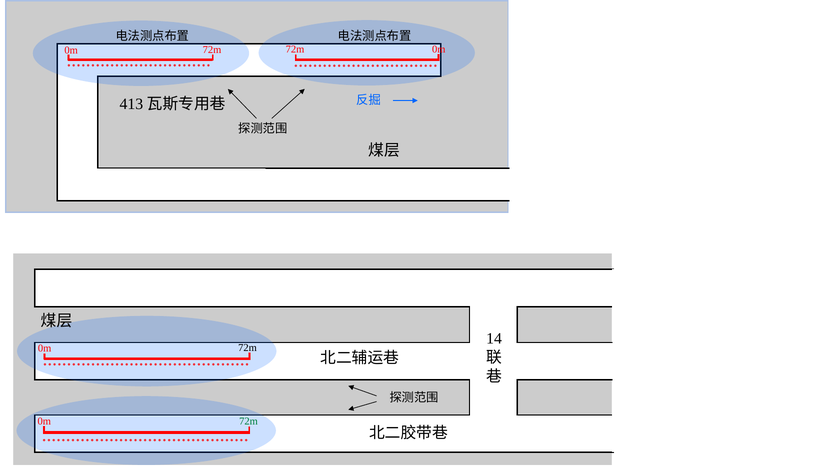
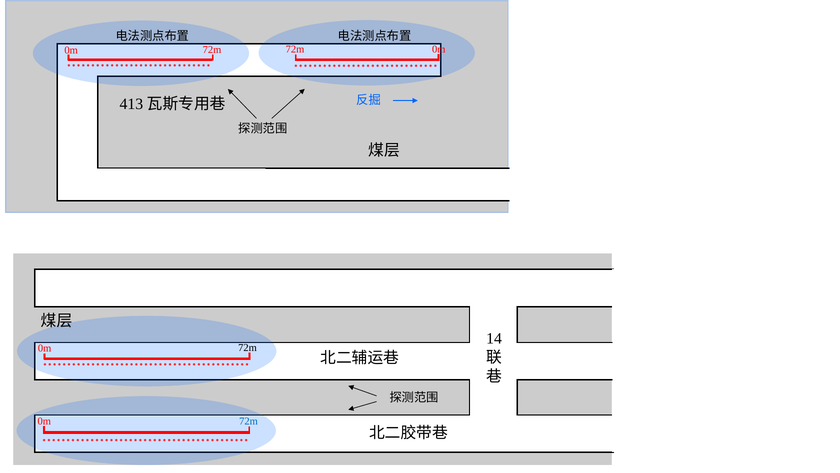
72m at (249, 421) colour: green -> blue
